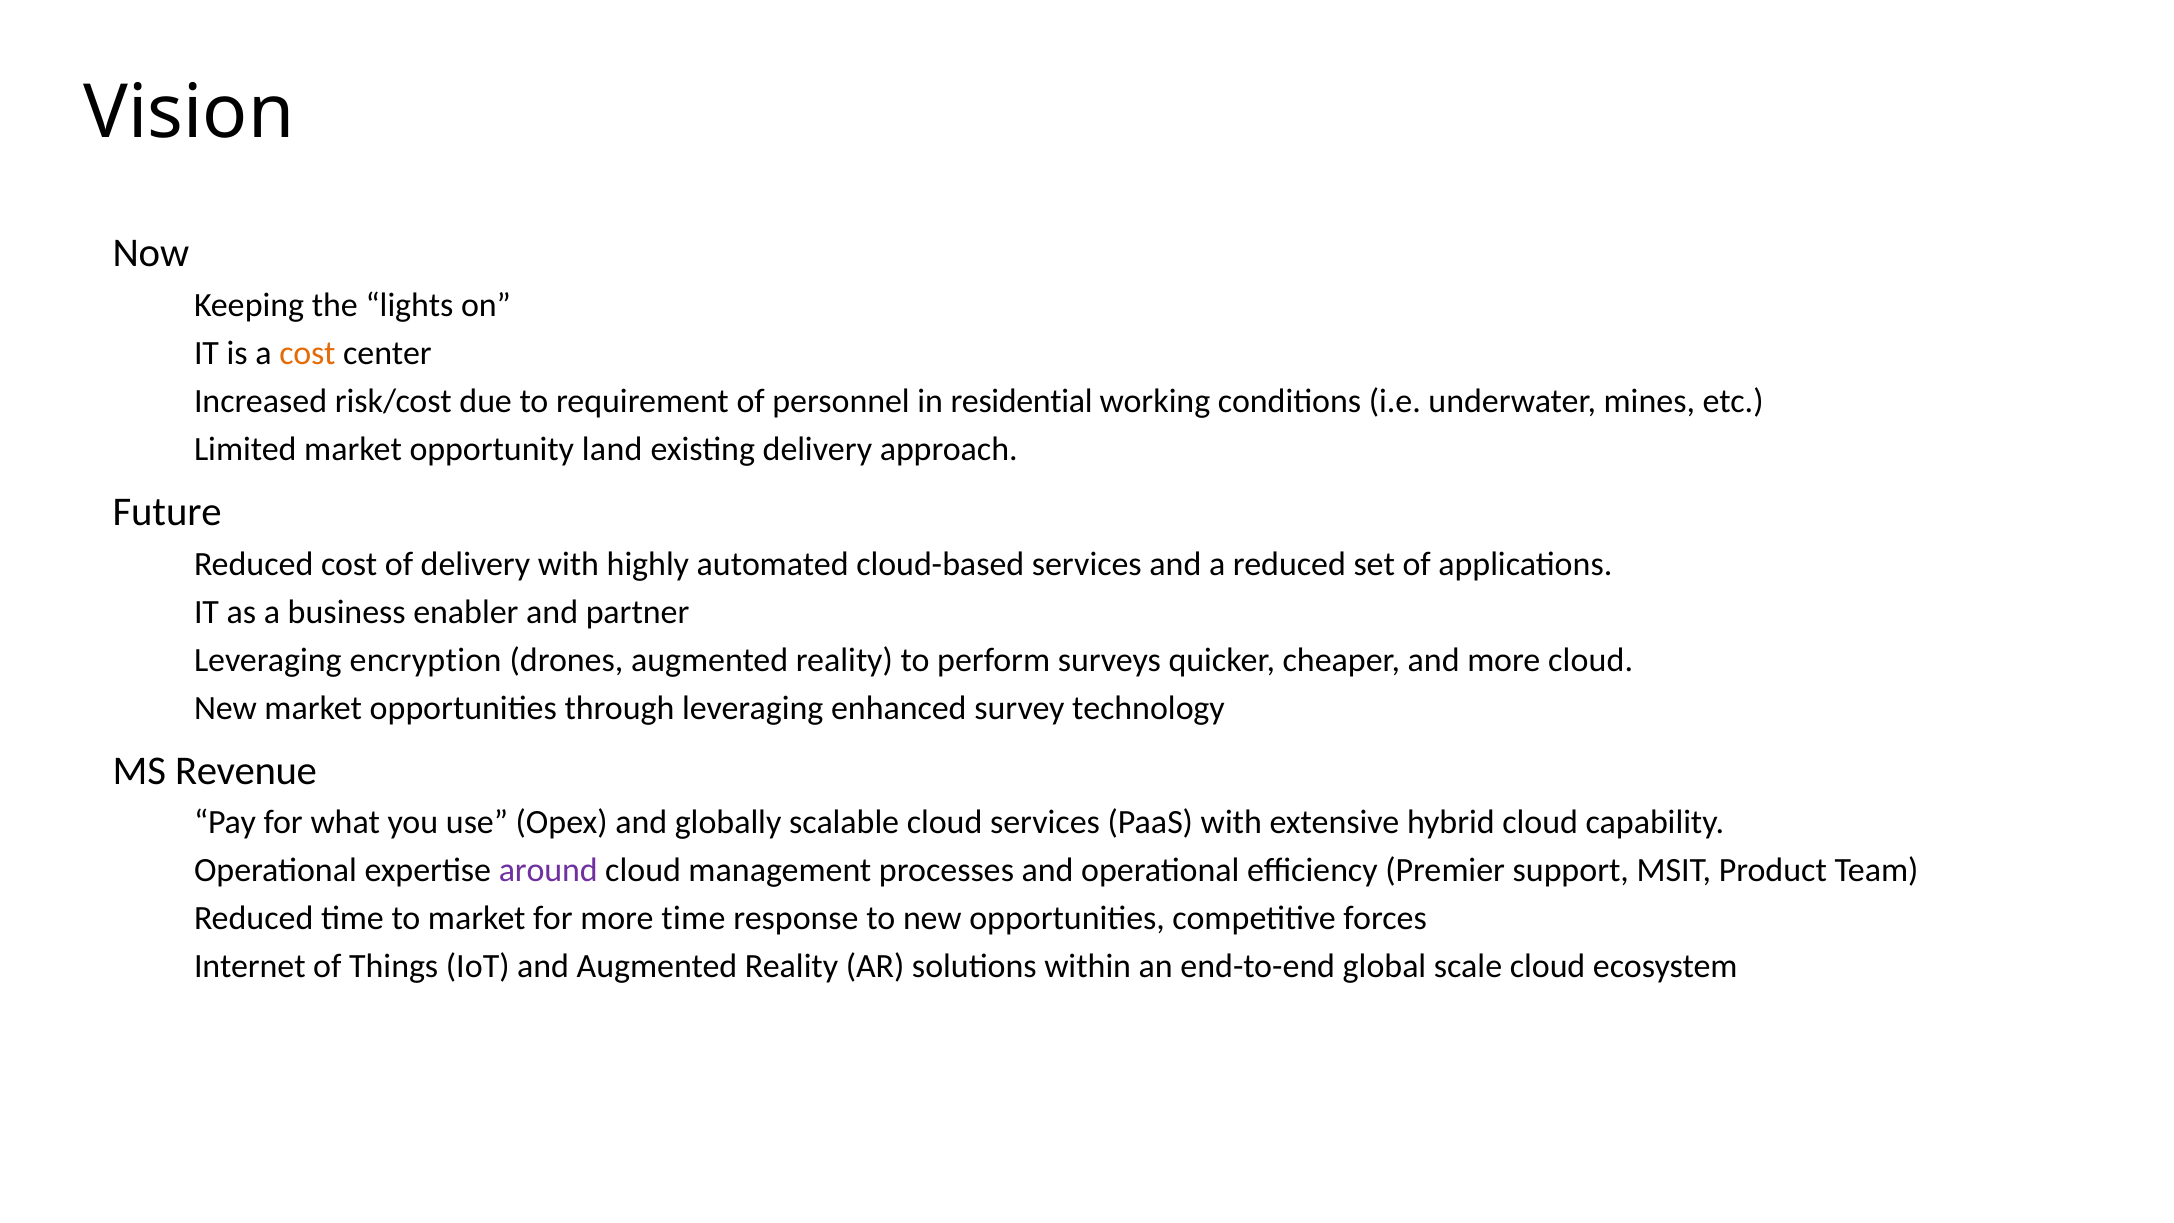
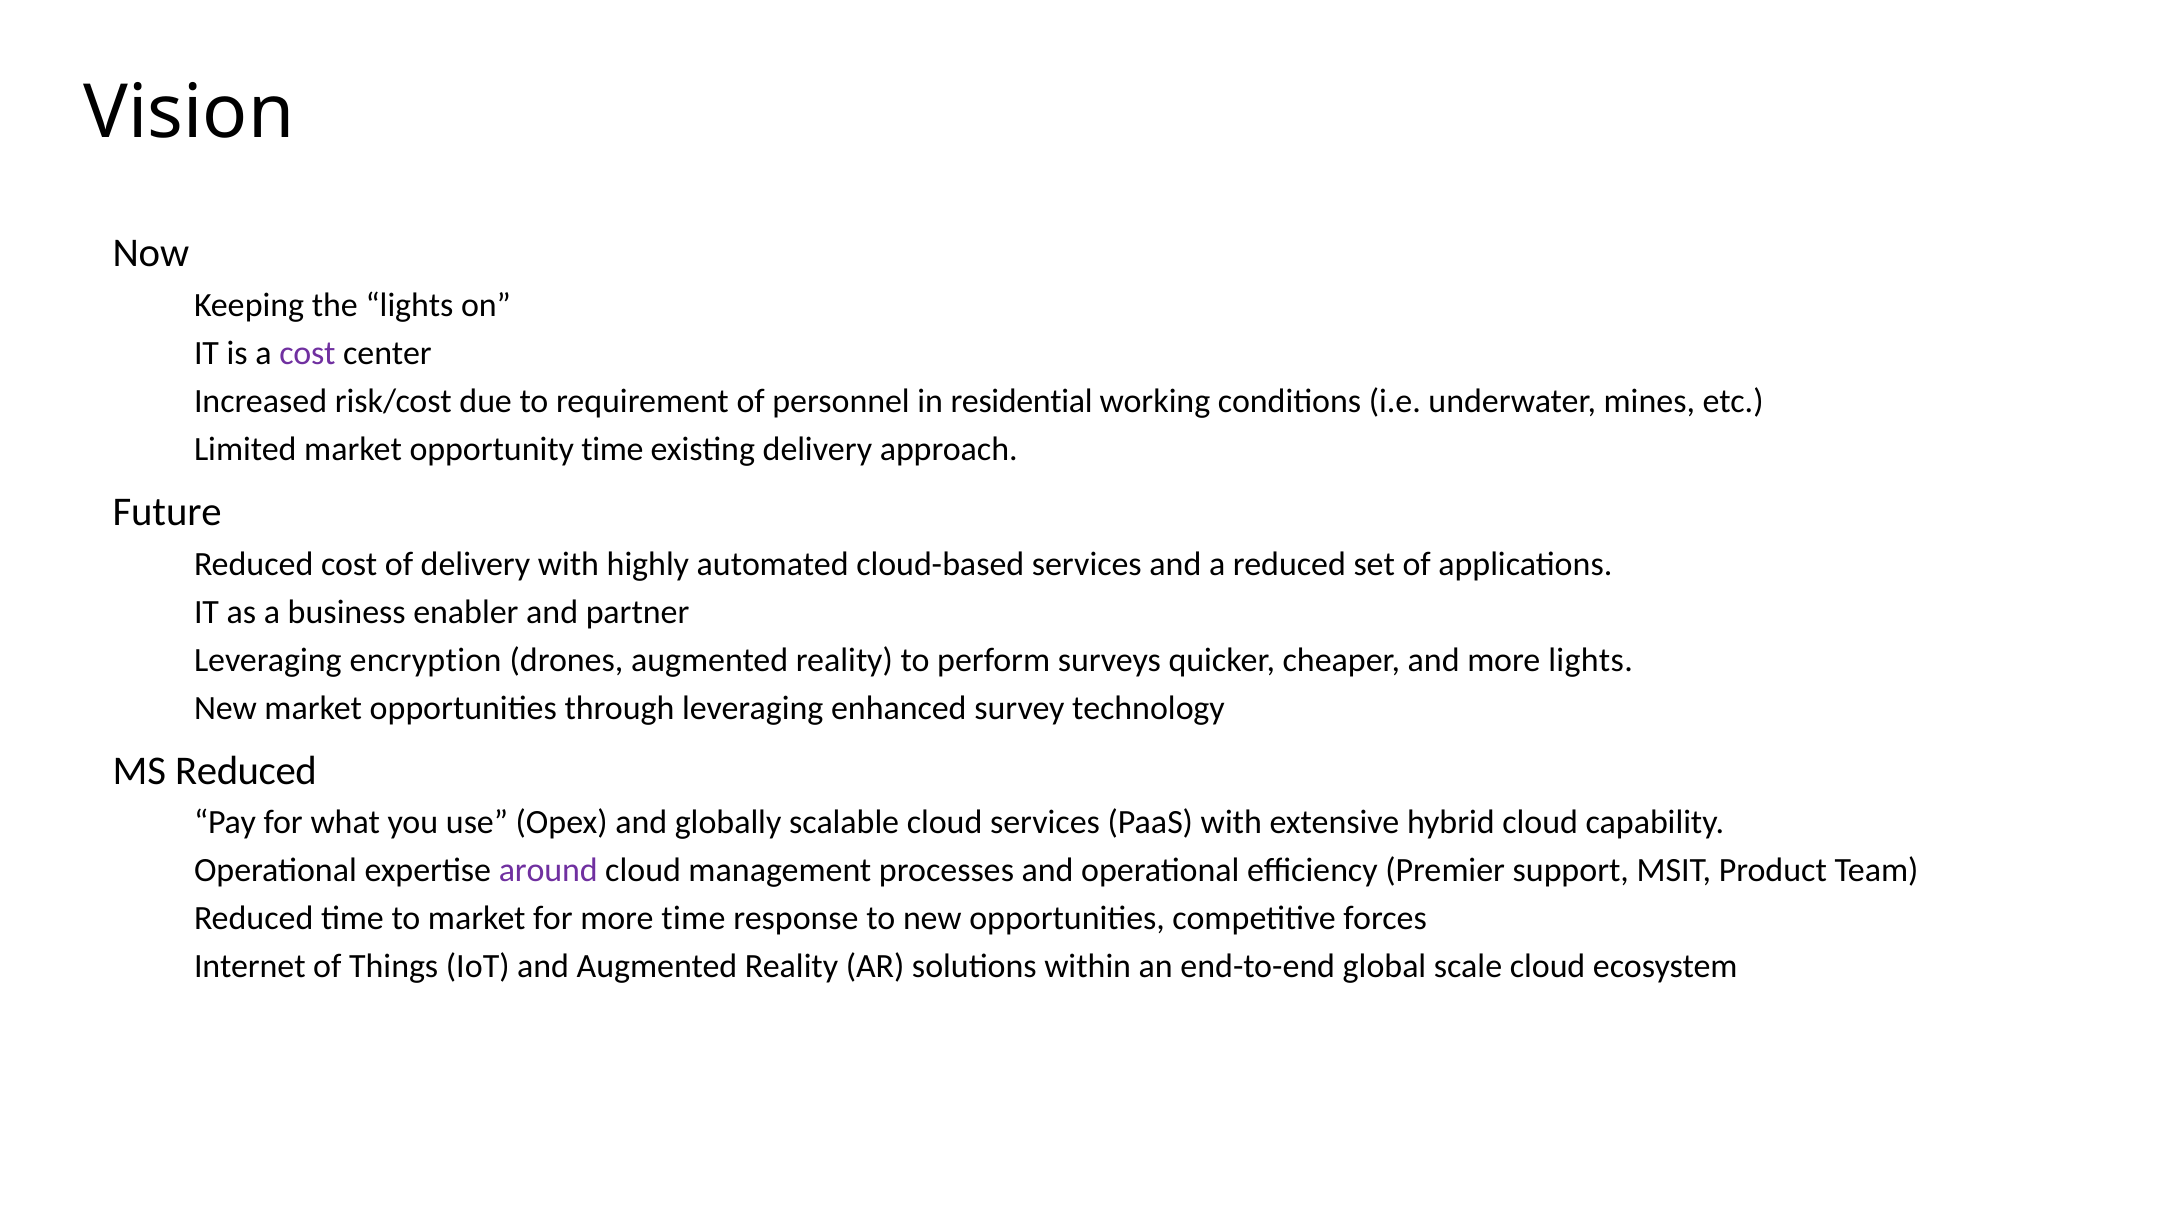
cost at (307, 353) colour: orange -> purple
opportunity land: land -> time
more cloud: cloud -> lights
MS Revenue: Revenue -> Reduced
